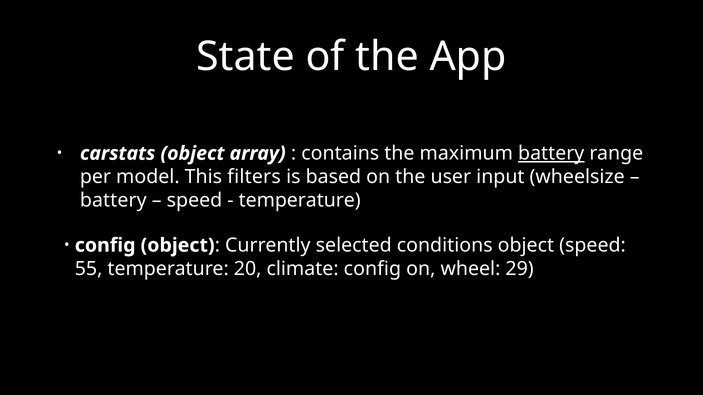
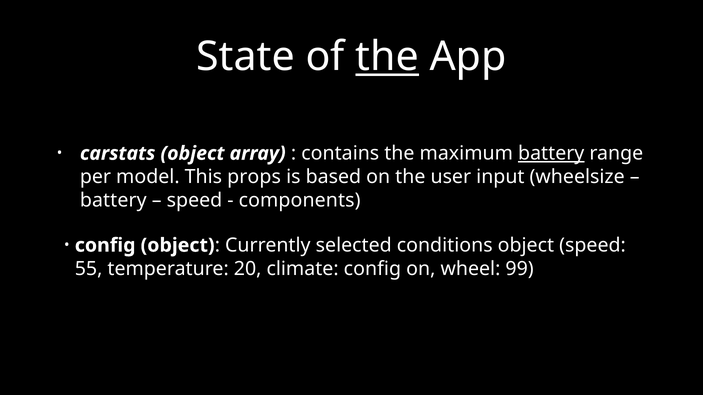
the at (387, 57) underline: none -> present
filters: filters -> props
temperature at (300, 200): temperature -> components
29: 29 -> 99
